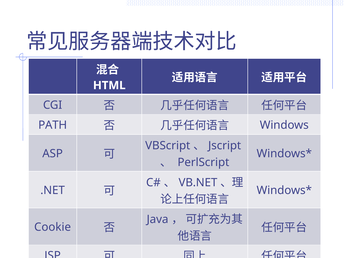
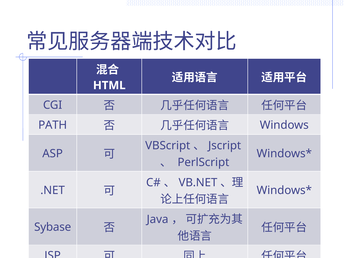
Cookie: Cookie -> Sybase
